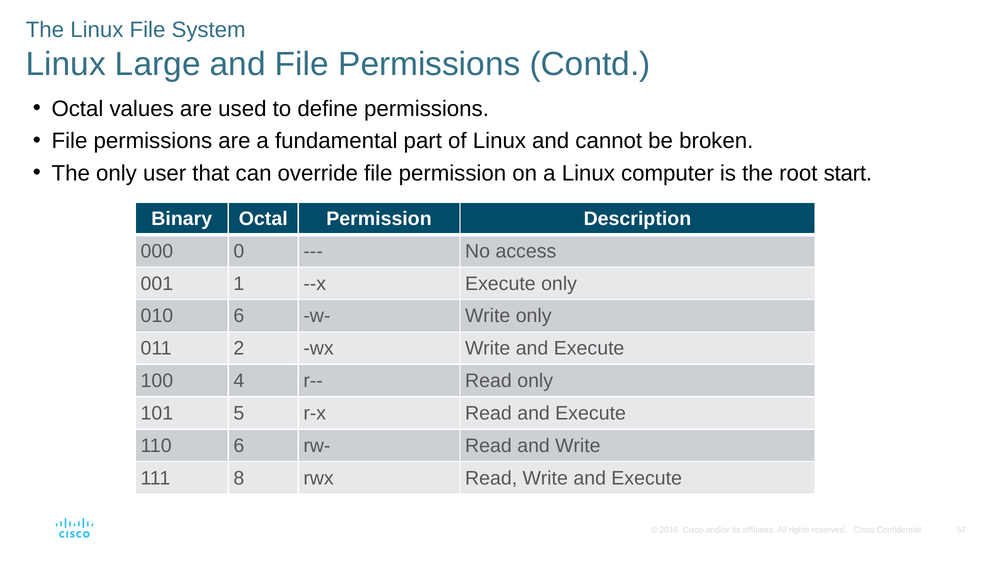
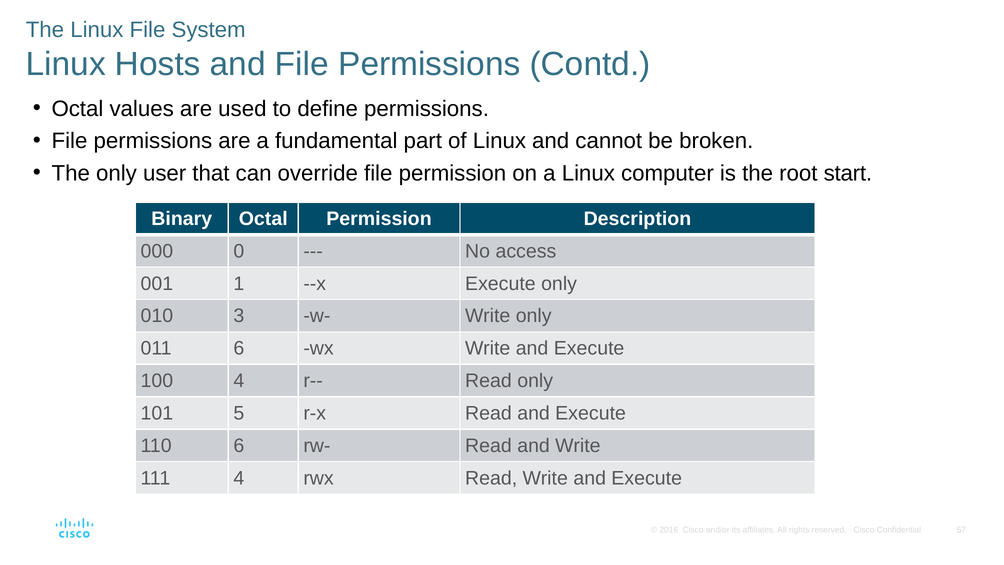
Large: Large -> Hosts
010 6: 6 -> 3
011 2: 2 -> 6
111 8: 8 -> 4
